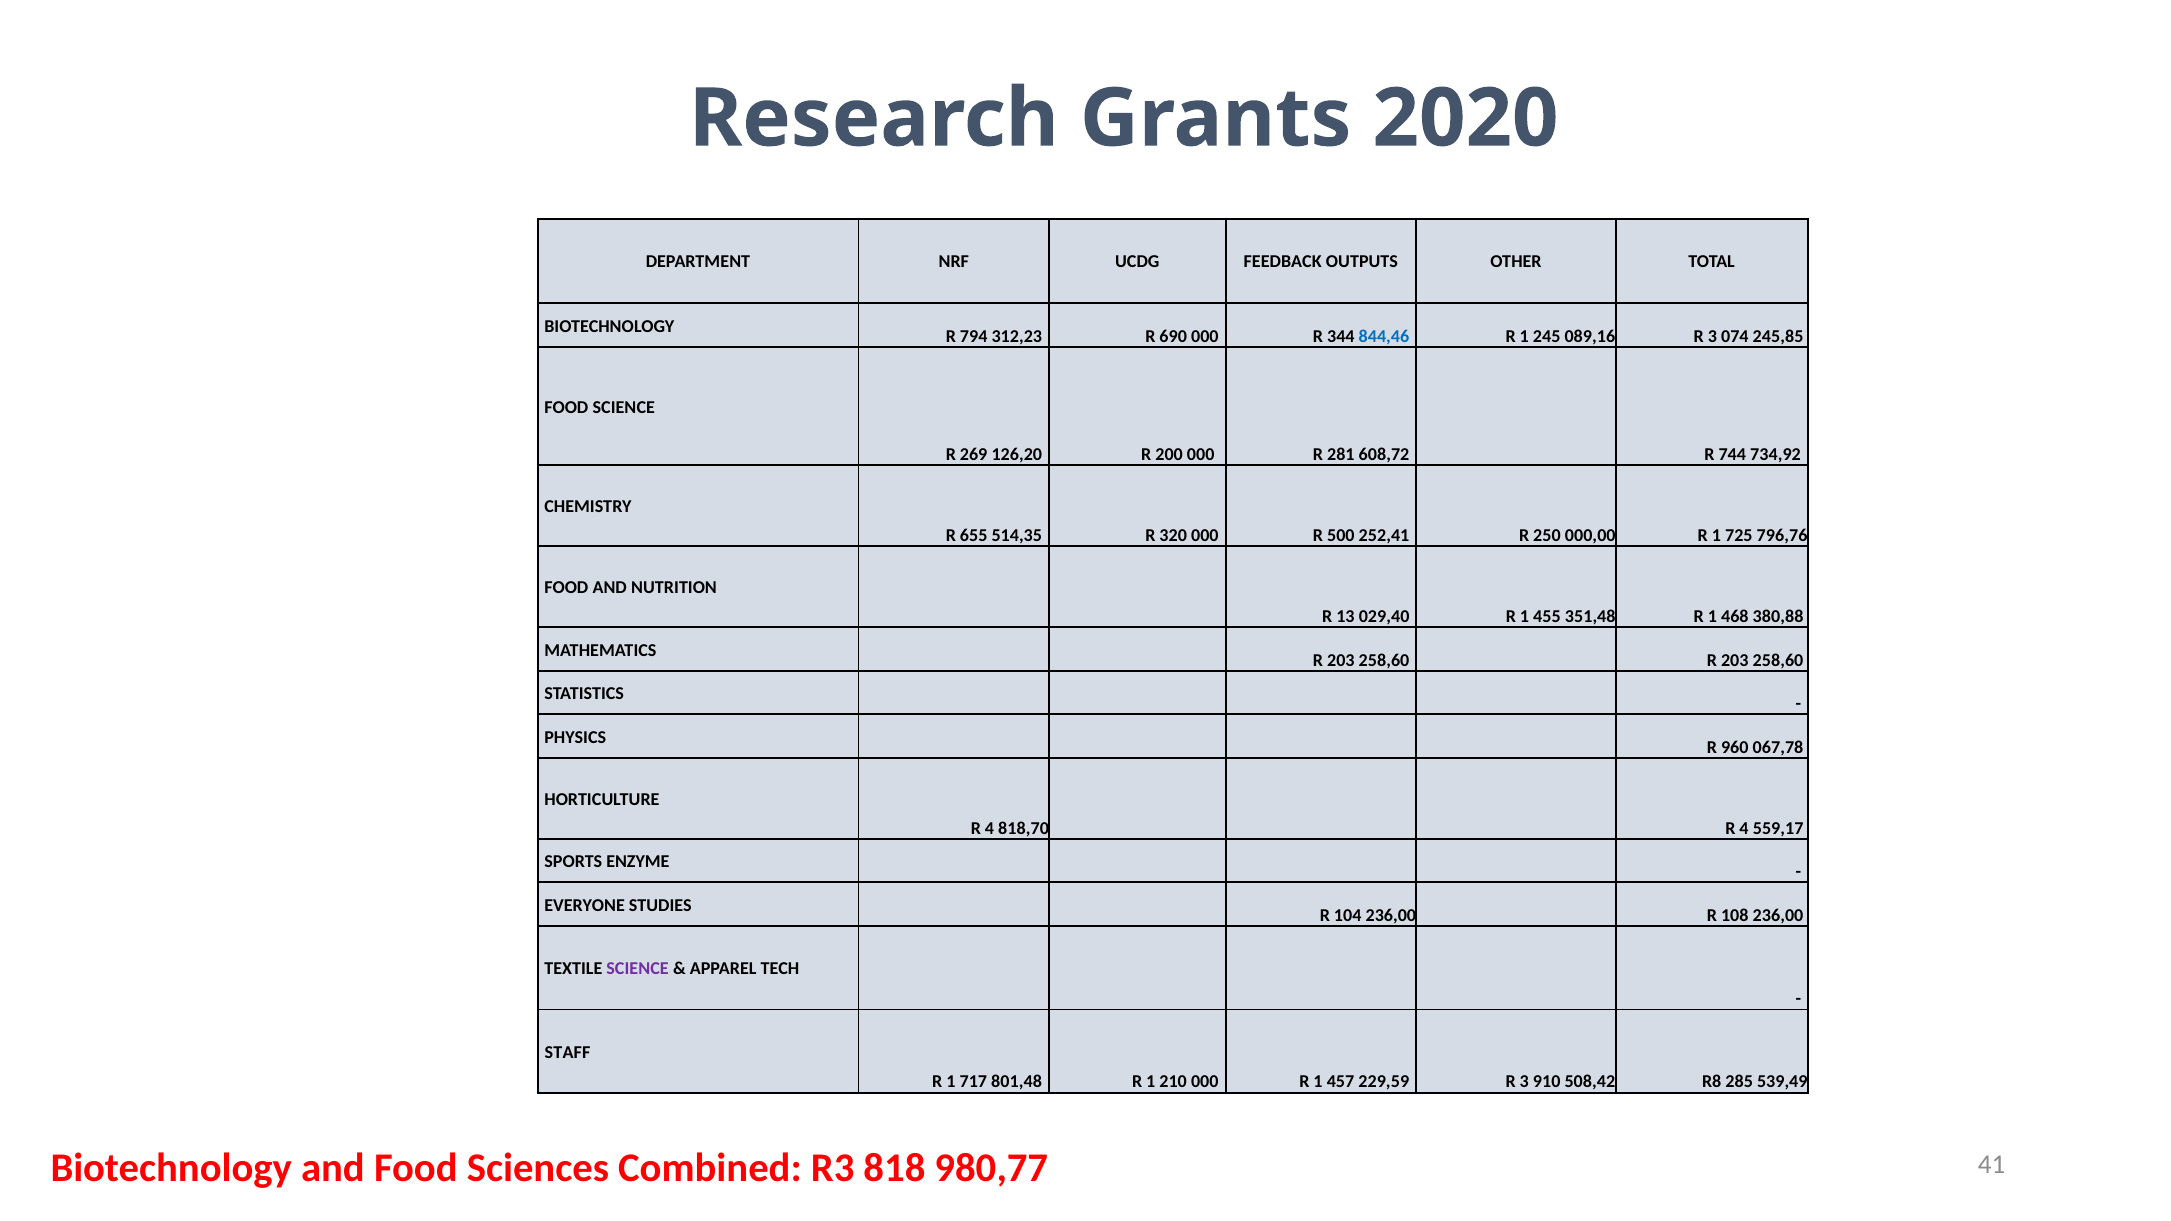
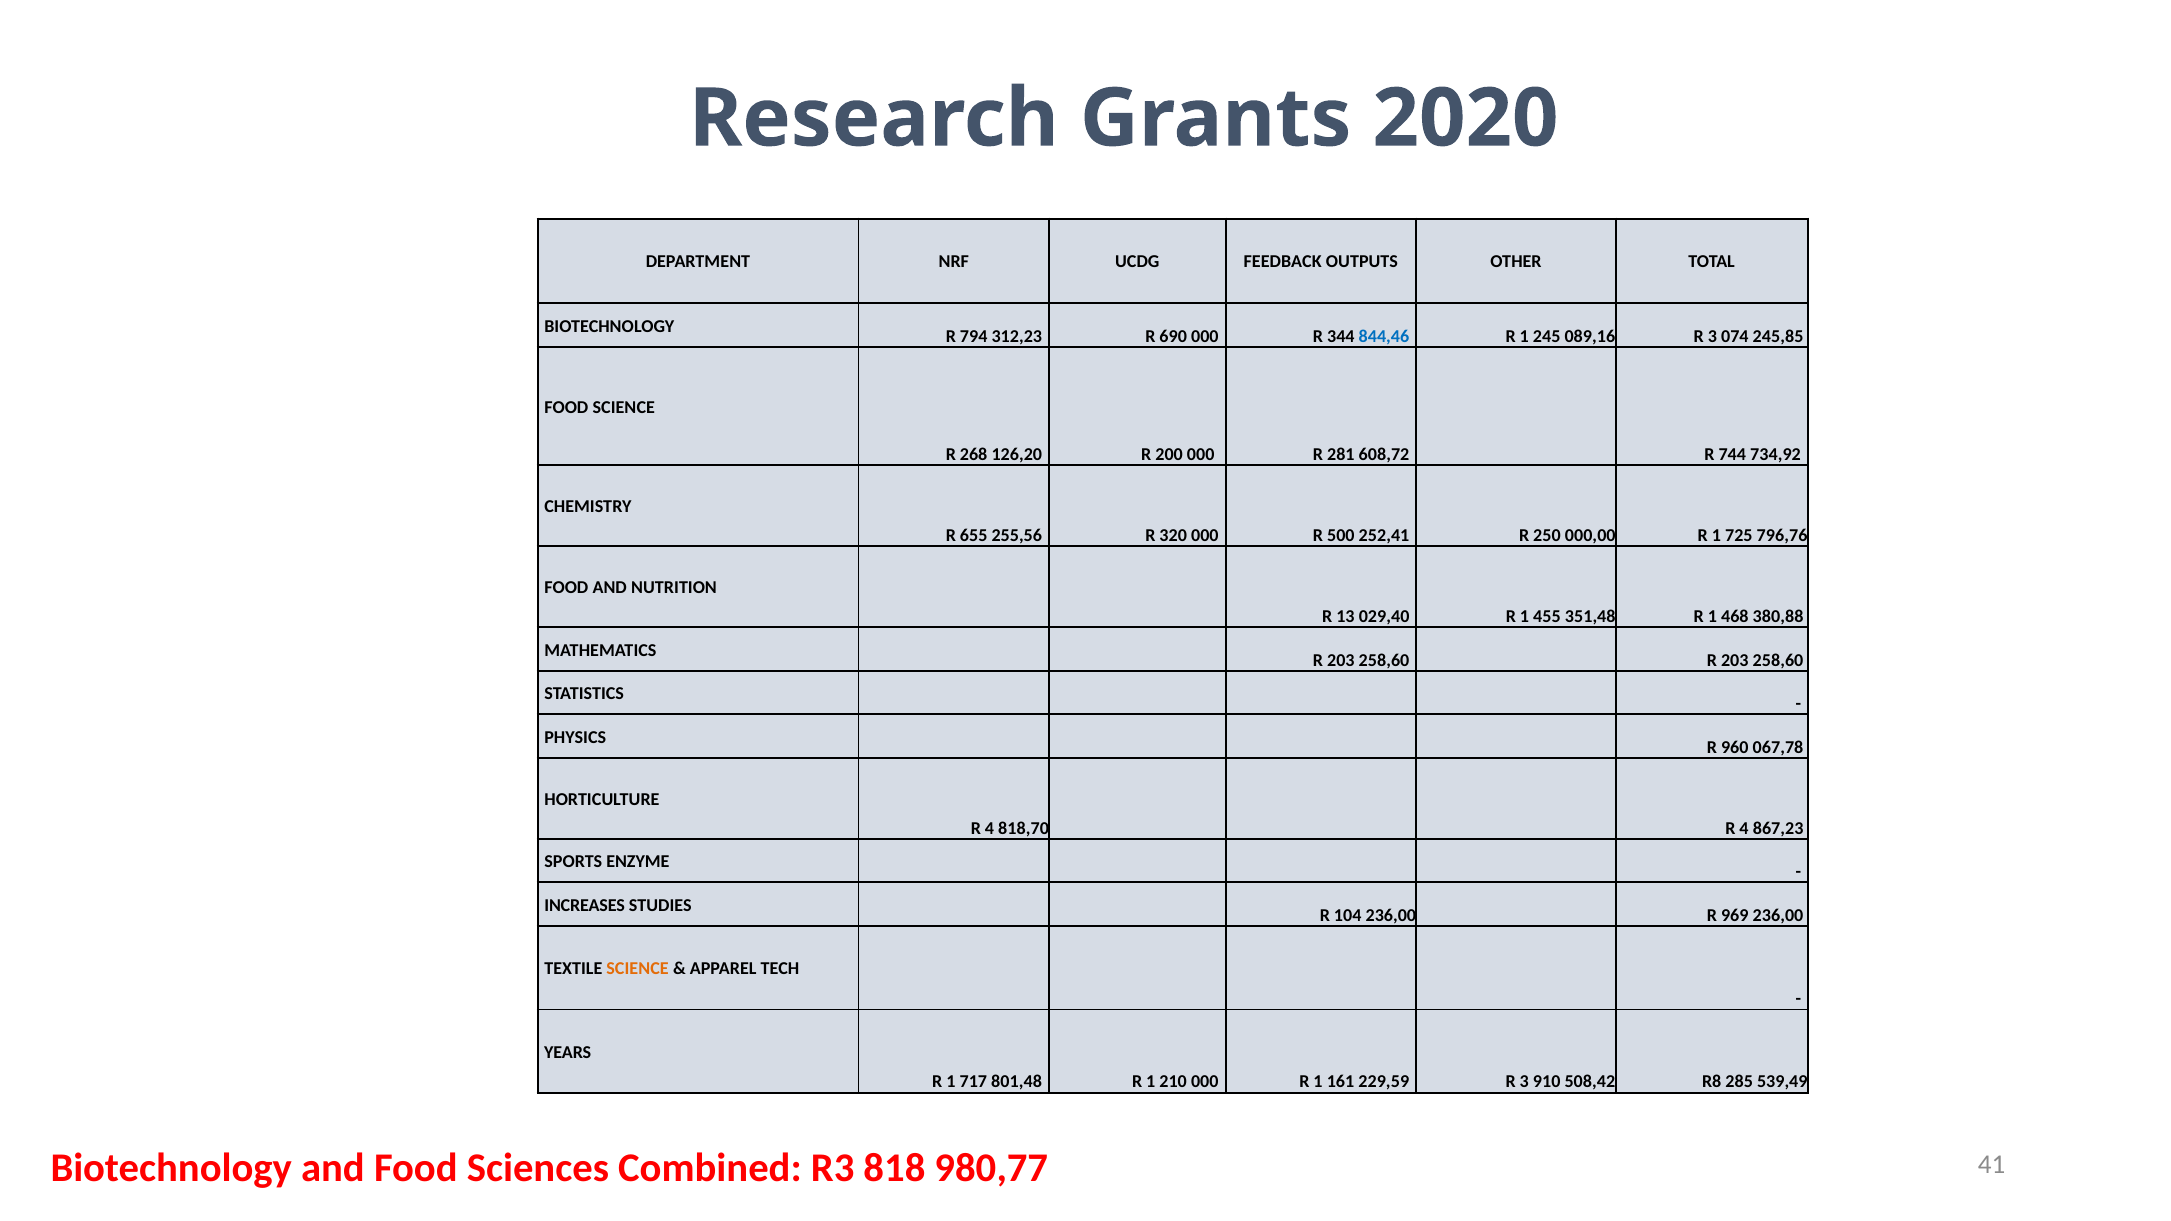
269: 269 -> 268
514,35: 514,35 -> 255,56
559,17: 559,17 -> 867,23
EVERYONE: EVERYONE -> INCREASES
108: 108 -> 969
SCIENCE at (638, 969) colour: purple -> orange
STAFF: STAFF -> YEARS
457: 457 -> 161
